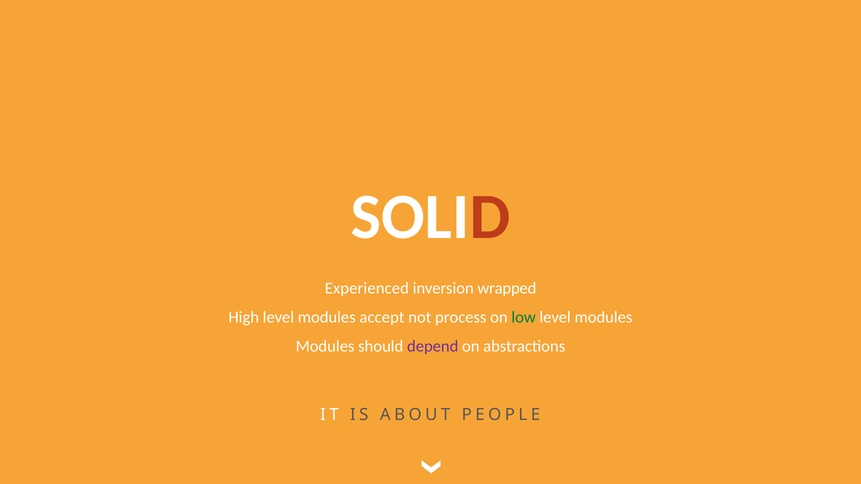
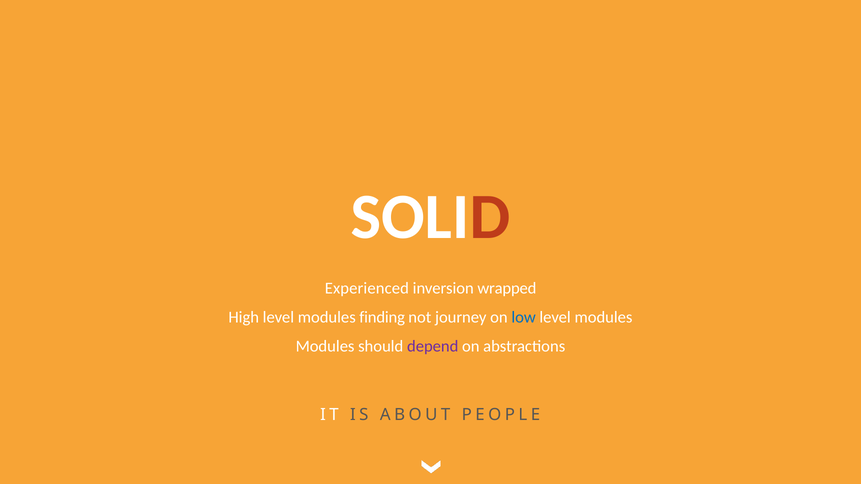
accept: accept -> finding
process: process -> journey
low colour: green -> blue
